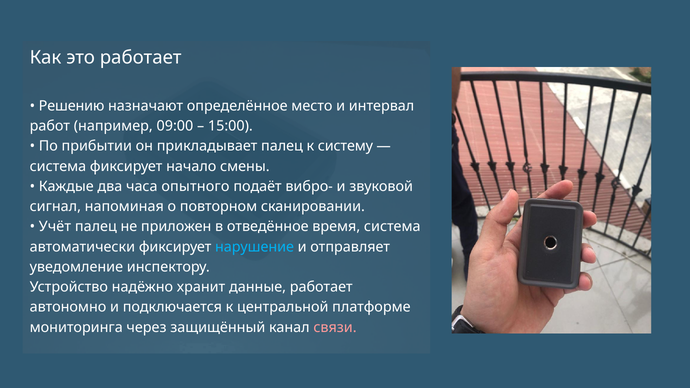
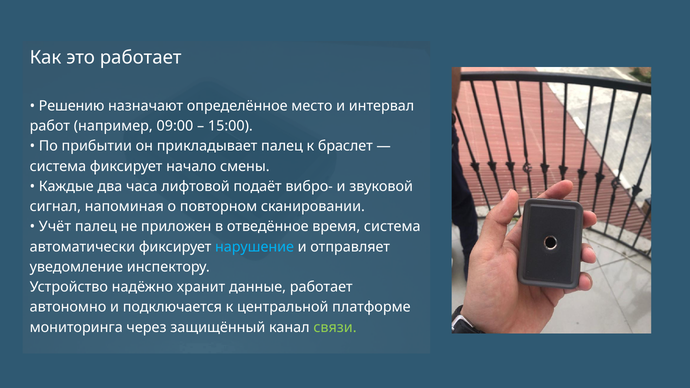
систему: систему -> браслет
опытного: опытного -> лифтовой
связи colour: pink -> light green
